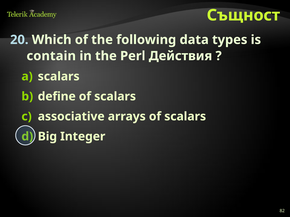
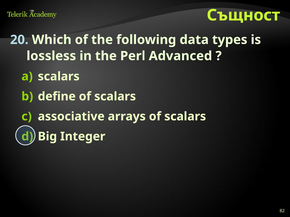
contain: contain -> lossless
Действия: Действия -> Advanced
